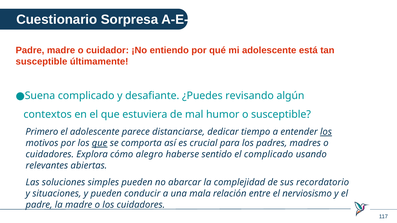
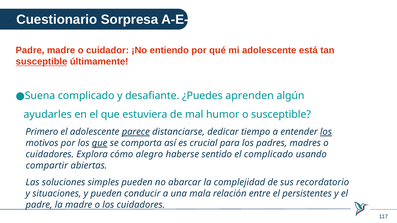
susceptible at (41, 62) underline: none -> present
revisando: revisando -> aprenden
contextos: contextos -> ayudarles
parece underline: none -> present
relevantes: relevantes -> compartir
nerviosismo: nerviosismo -> persistentes
